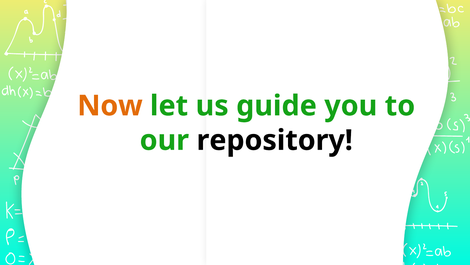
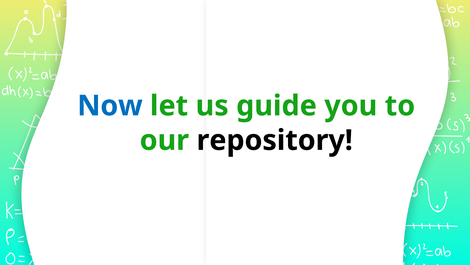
Now colour: orange -> blue
